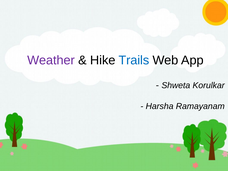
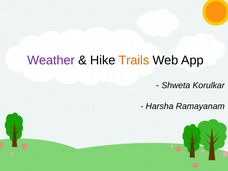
Trails colour: blue -> orange
